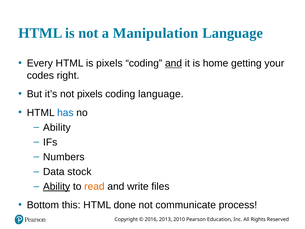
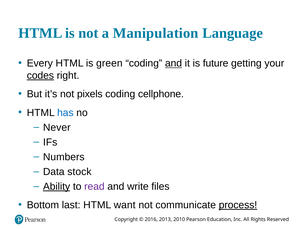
is pixels: pixels -> green
home: home -> future
codes underline: none -> present
coding language: language -> cellphone
Ability at (57, 127): Ability -> Never
read colour: orange -> purple
this: this -> last
done: done -> want
process underline: none -> present
